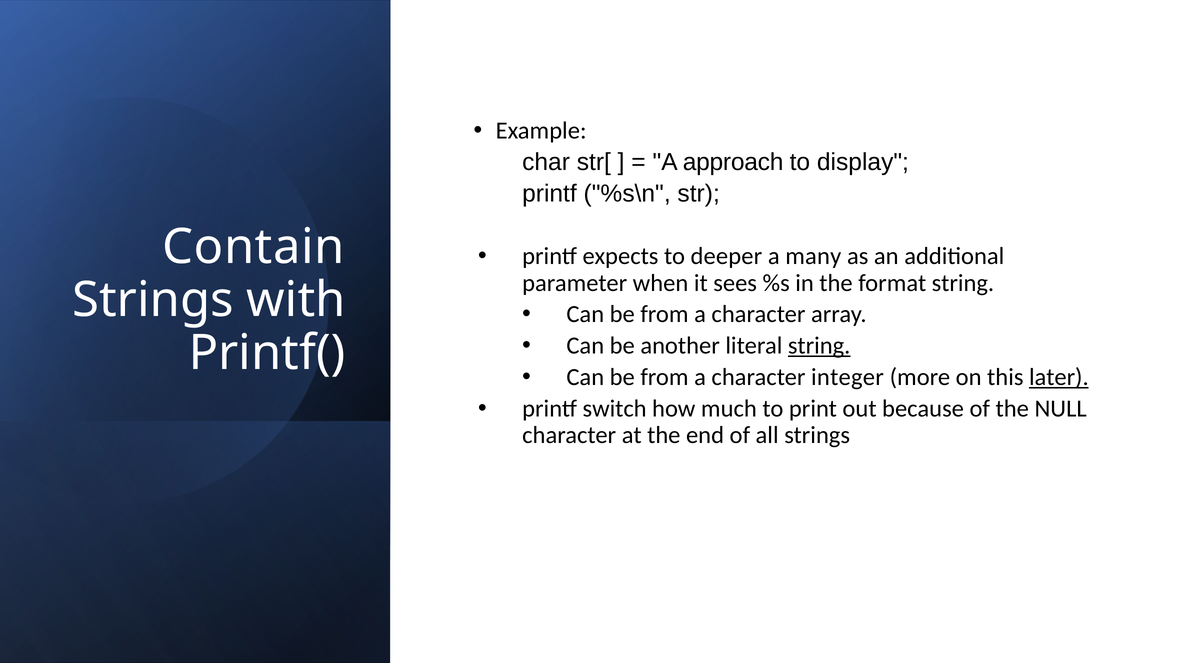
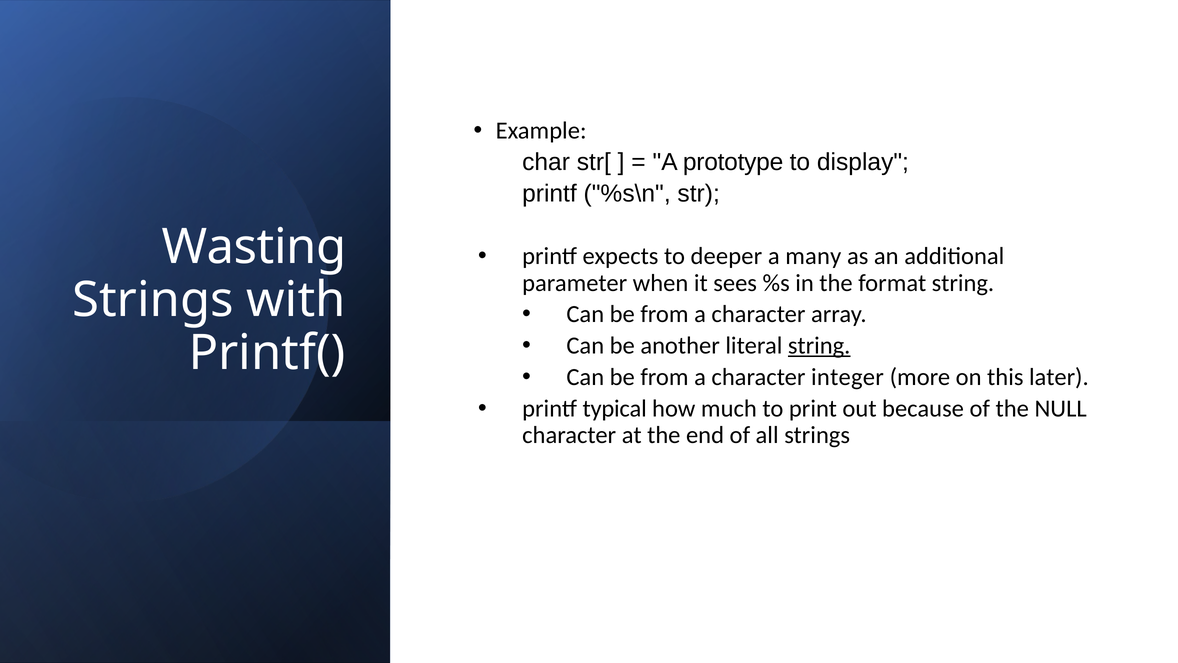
approach: approach -> prototype
Contain: Contain -> Wasting
later underline: present -> none
switch: switch -> typical
